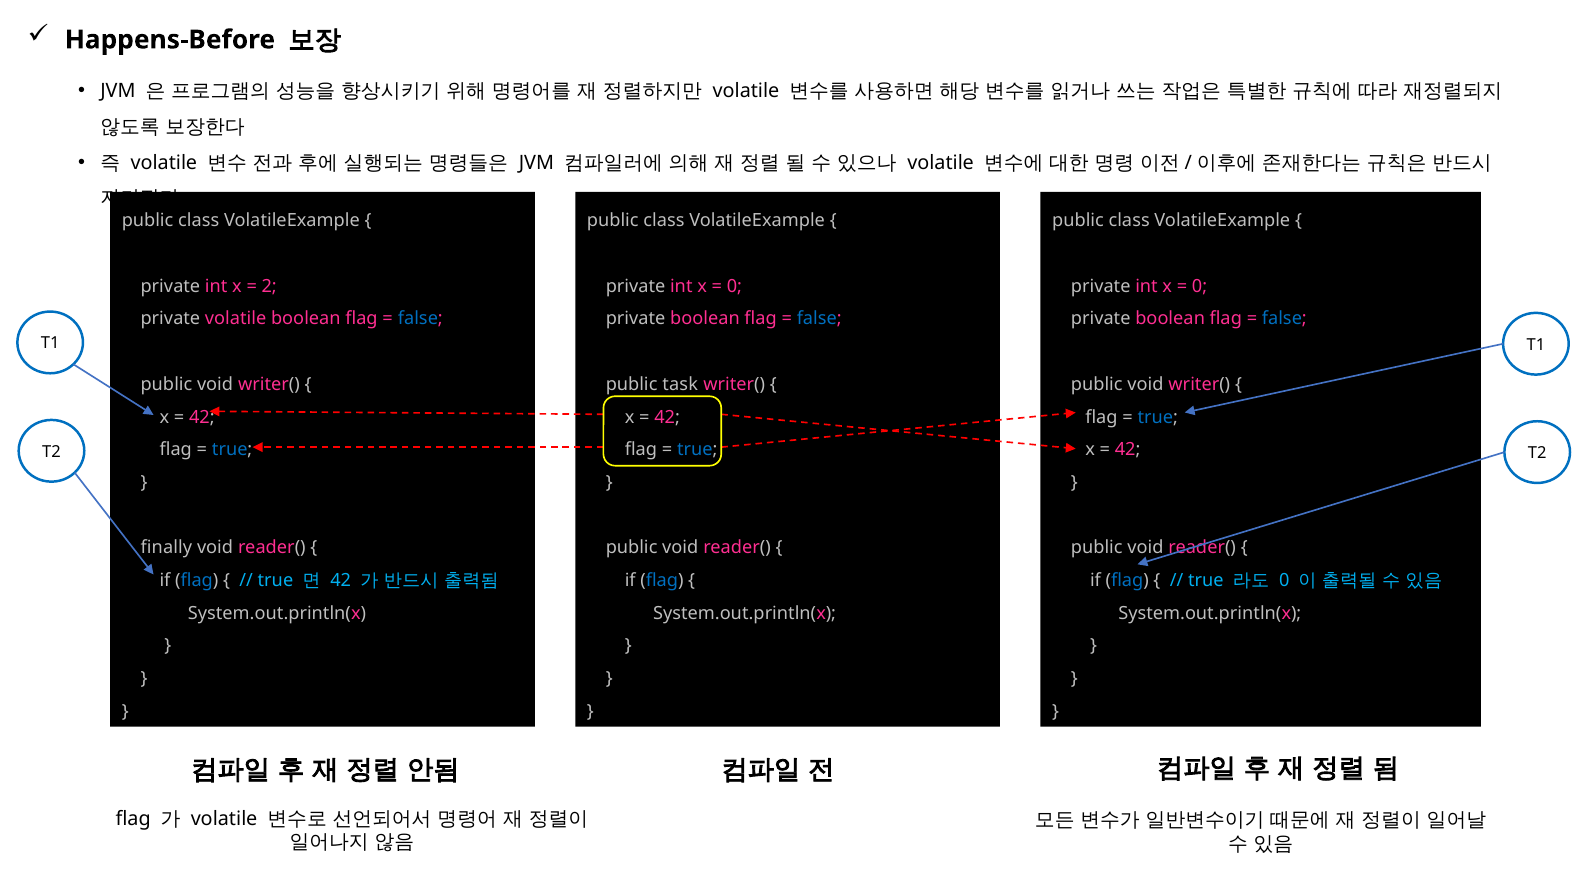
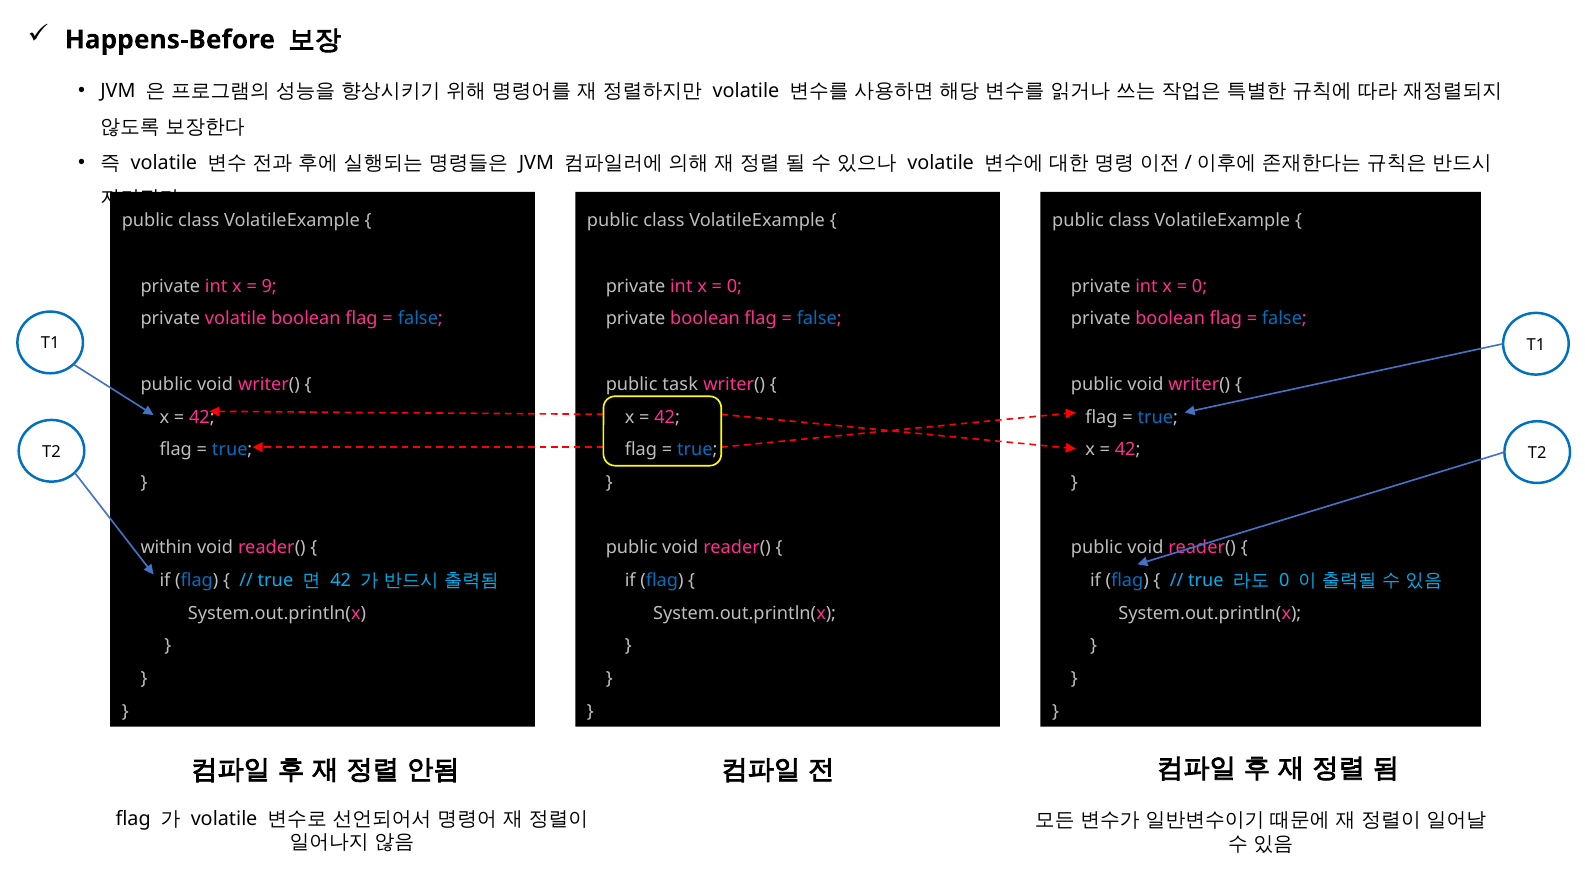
2: 2 -> 9
finally: finally -> within
